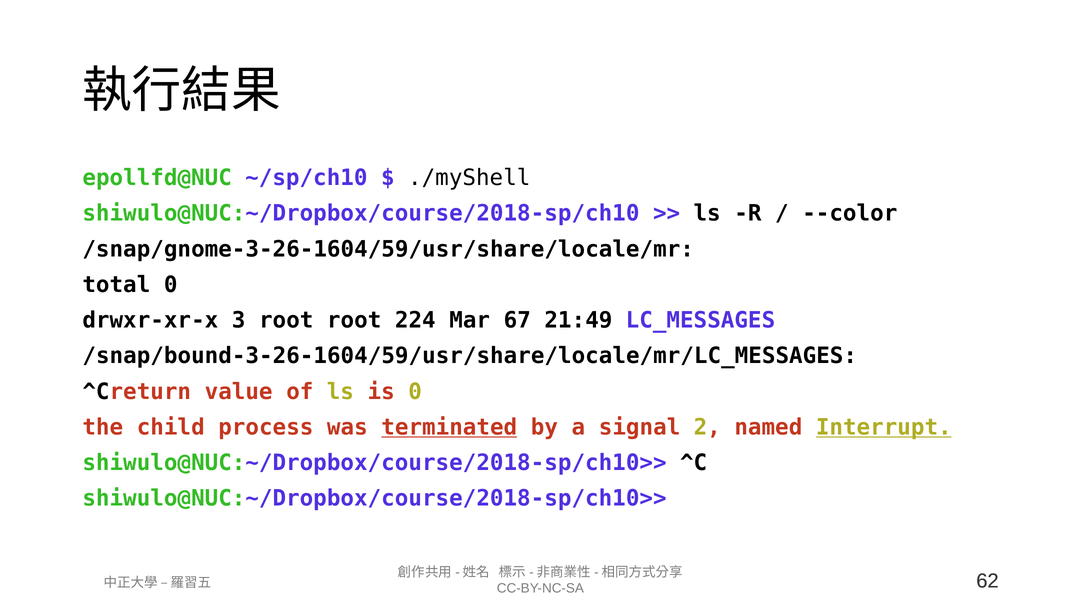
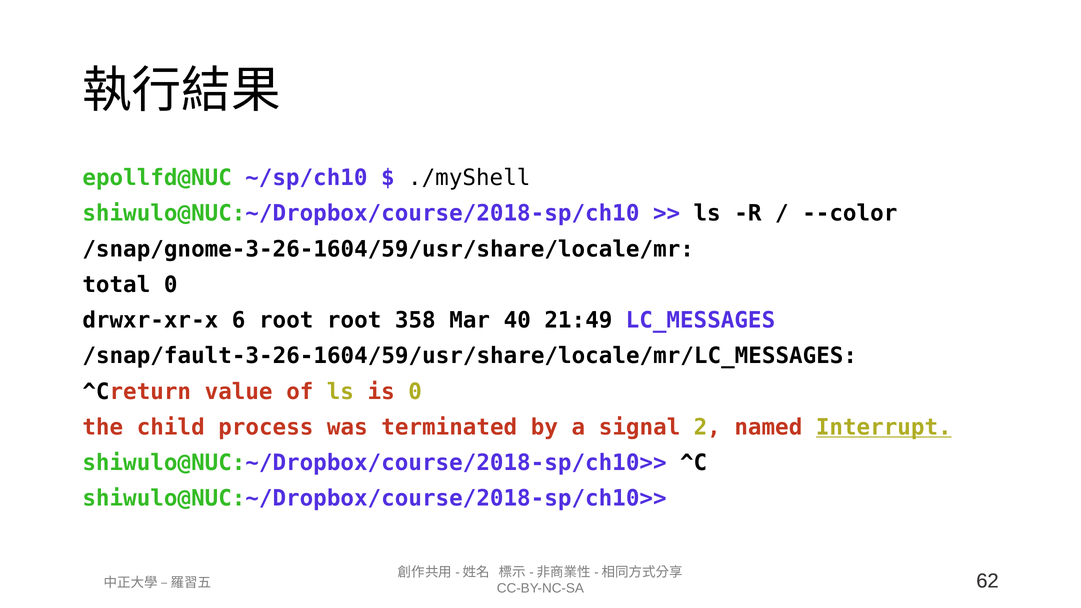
3: 3 -> 6
224: 224 -> 358
67: 67 -> 40
/snap/bound-3-26-1604/59/usr/share/locale/mr/LC_MESSAGES: /snap/bound-3-26-1604/59/usr/share/locale/mr/LC_MESSAGES -> /snap/fault-3-26-1604/59/usr/share/locale/mr/LC_MESSAGES
terminated underline: present -> none
